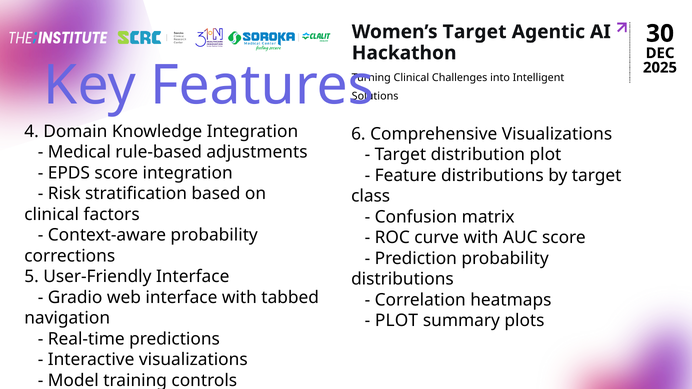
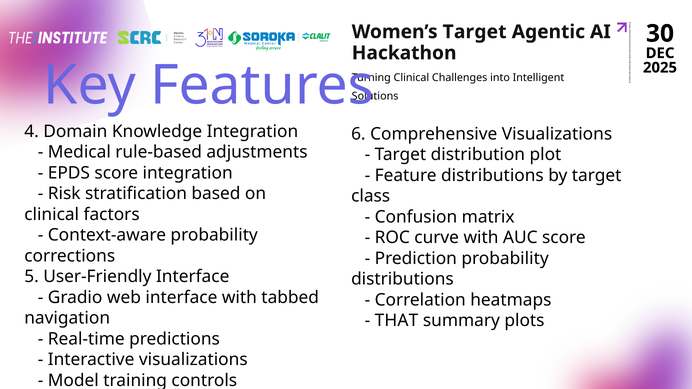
PLOT at (396, 321): PLOT -> THAT
